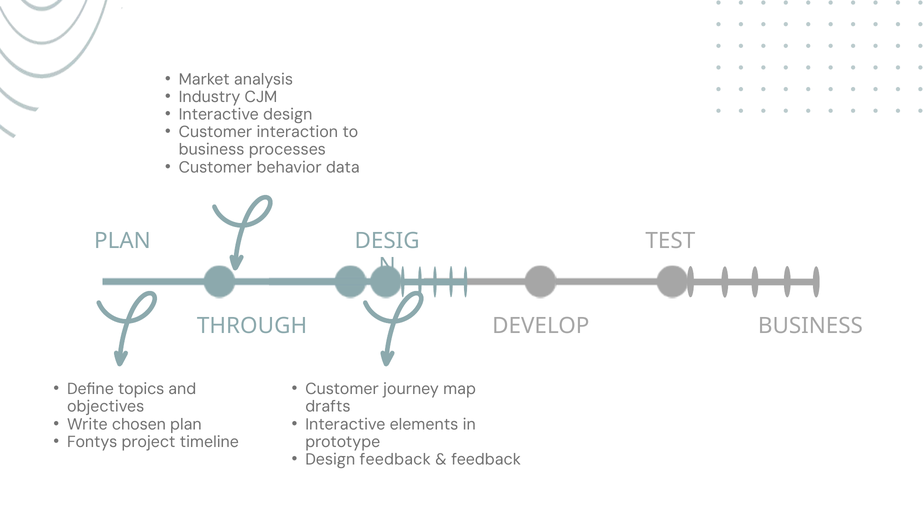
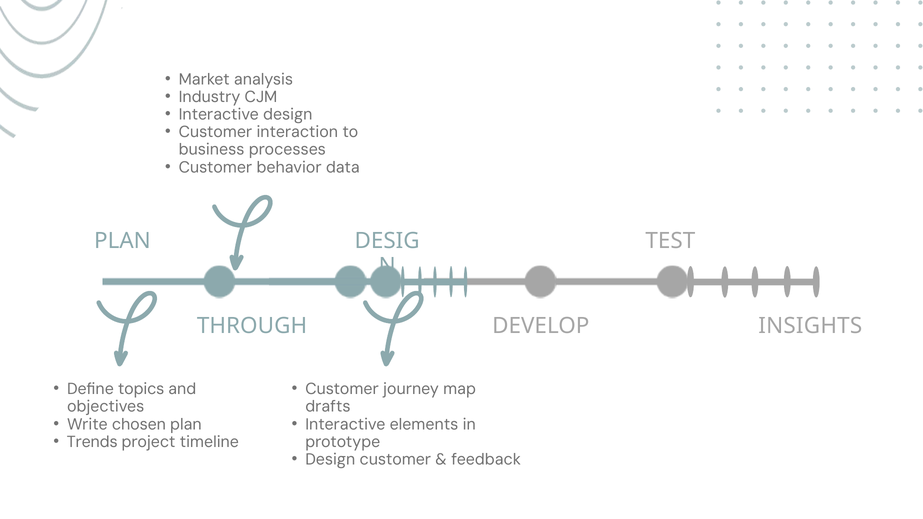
BUSINESS at (810, 326): BUSINESS -> INSIGHTS
Fontys: Fontys -> Trends
Design feedback: feedback -> customer
